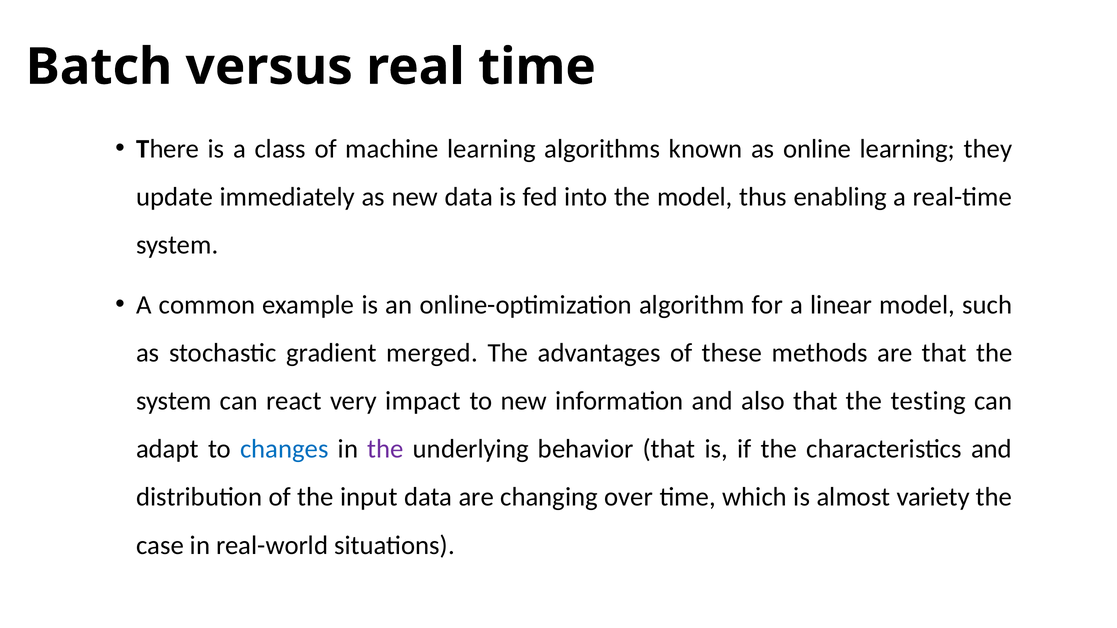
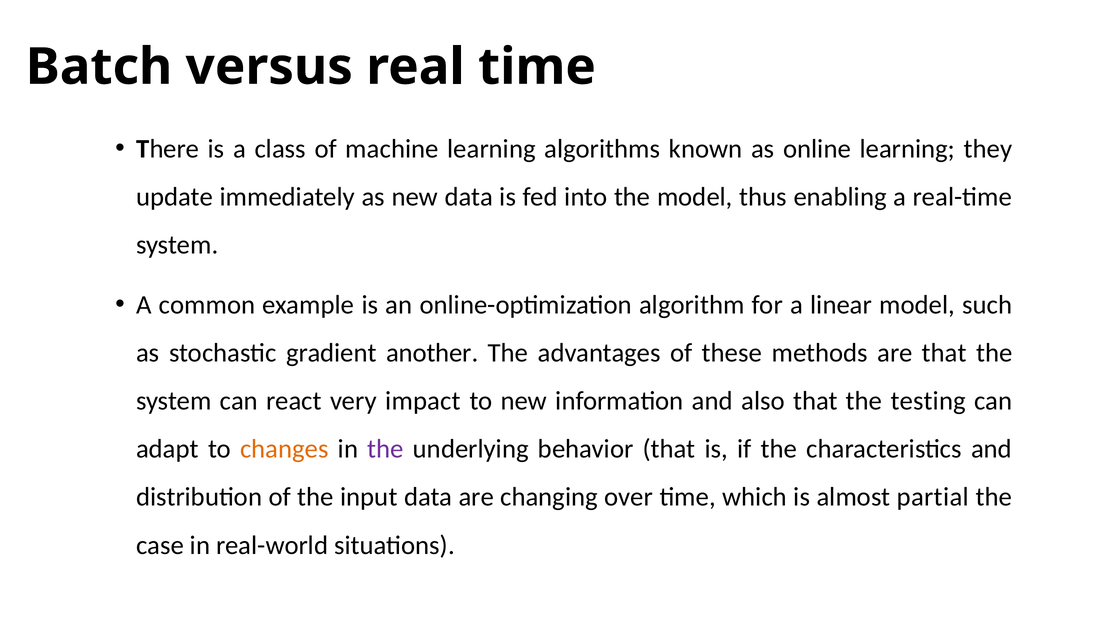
merged: merged -> another
changes colour: blue -> orange
variety: variety -> partial
